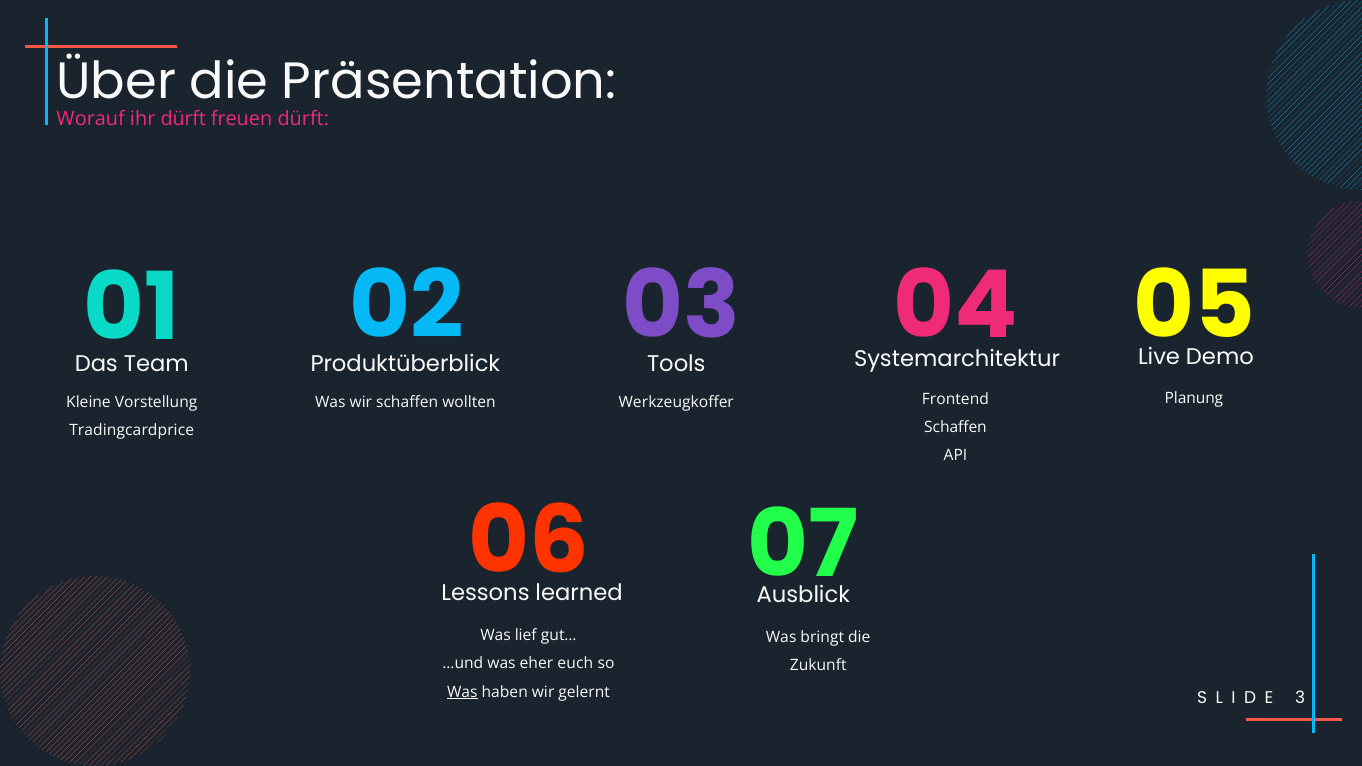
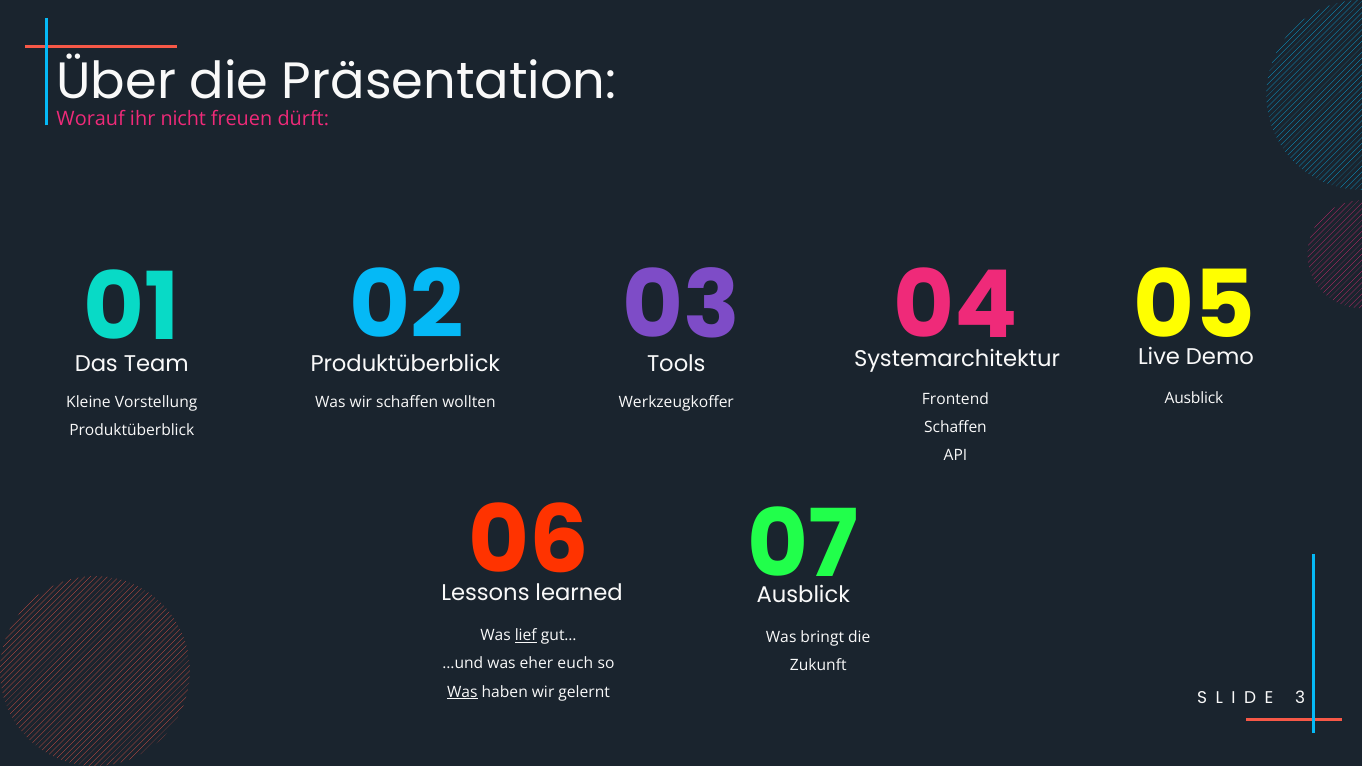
dürft at (183, 119): dürft -> nicht
Planung at (1194, 398): Planung -> Ausblick
Tradingcardprice at (132, 431): Tradingcardprice -> Produktüberblick
lief underline: none -> present
